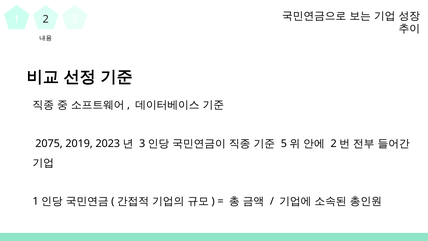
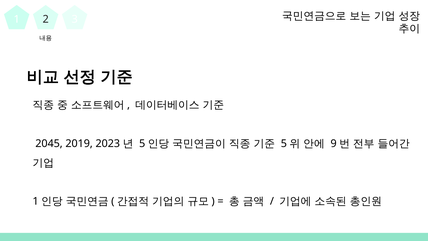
2075: 2075 -> 2045
3 at (142, 143): 3 -> 5
2 at (334, 143): 2 -> 9
